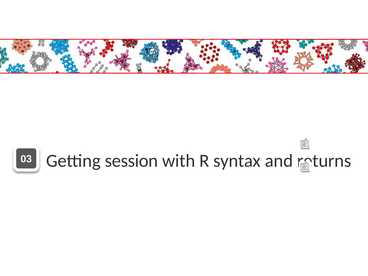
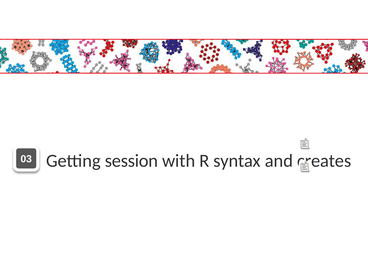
returns: returns -> creates
